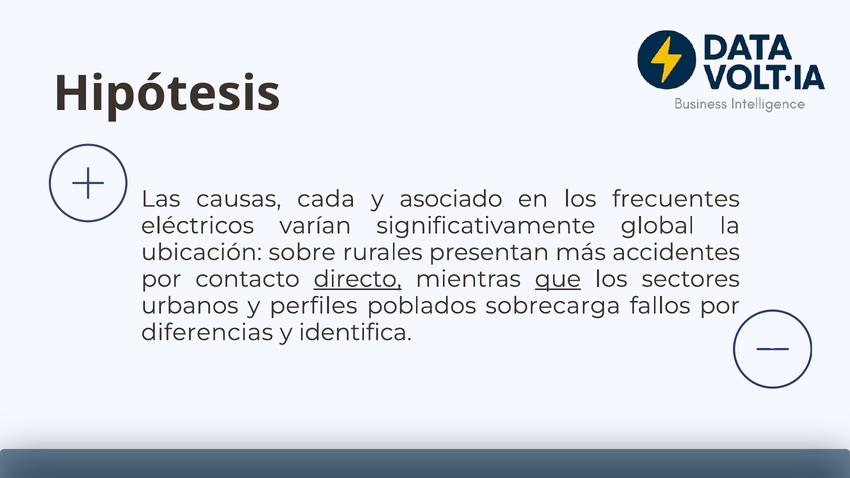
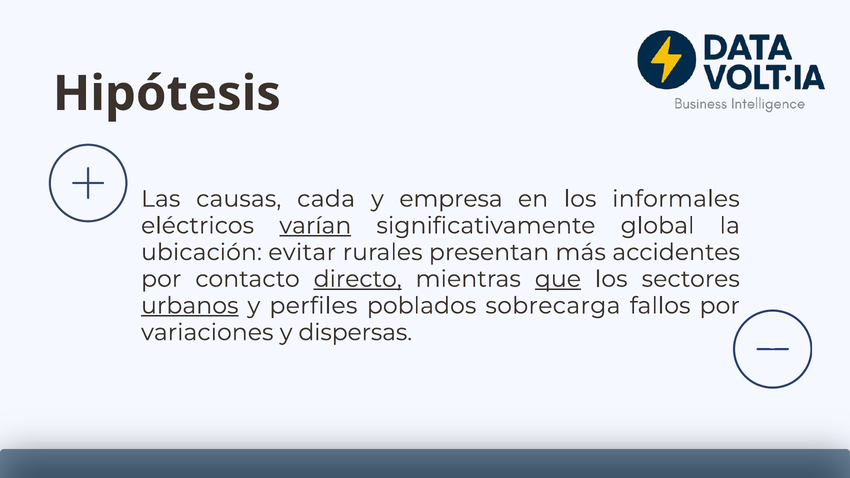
asociado: asociado -> empresa
frecuentes: frecuentes -> informales
varían underline: none -> present
sobre: sobre -> evitar
urbanos underline: none -> present
diferencias: diferencias -> variaciones
identifica: identifica -> dispersas
